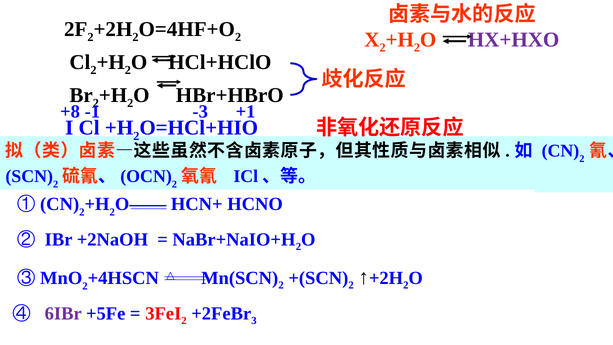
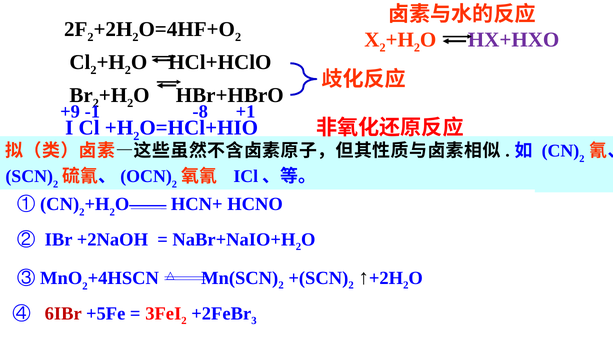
+8: +8 -> +9
-3: -3 -> -8
6IBr colour: purple -> red
